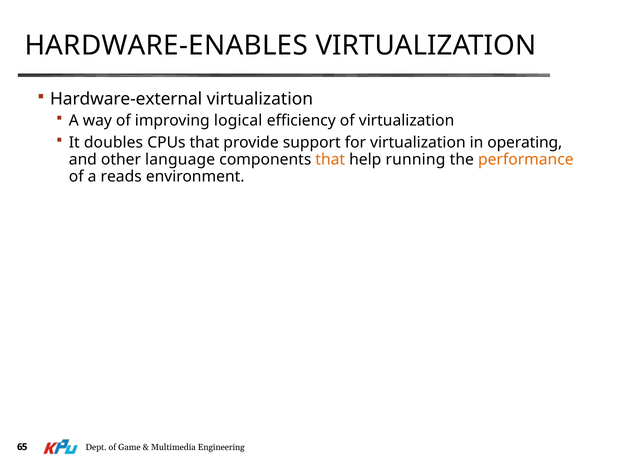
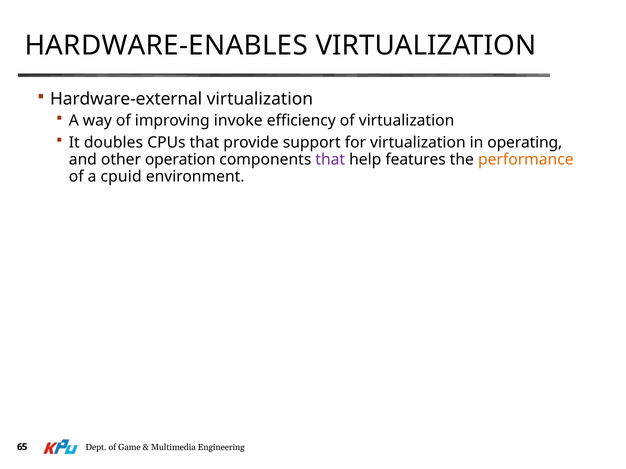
logical: logical -> invoke
language: language -> operation
that at (330, 160) colour: orange -> purple
running: running -> features
reads: reads -> cpuid
